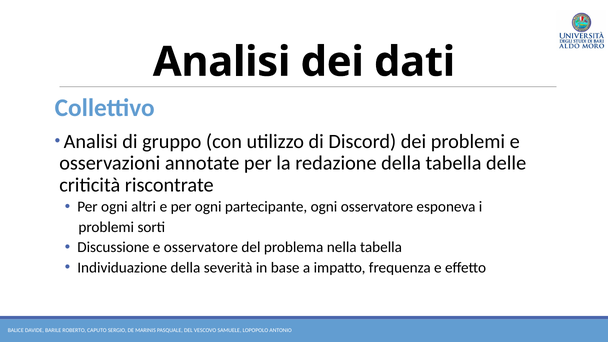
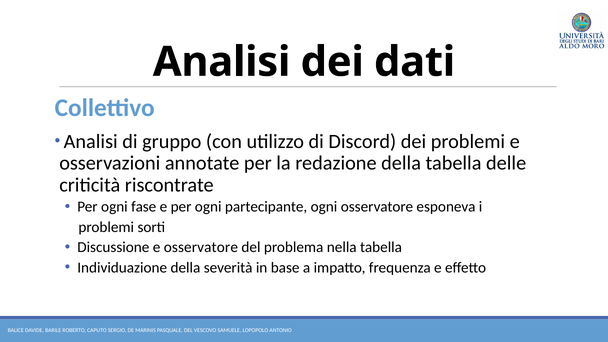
altri: altri -> fase
